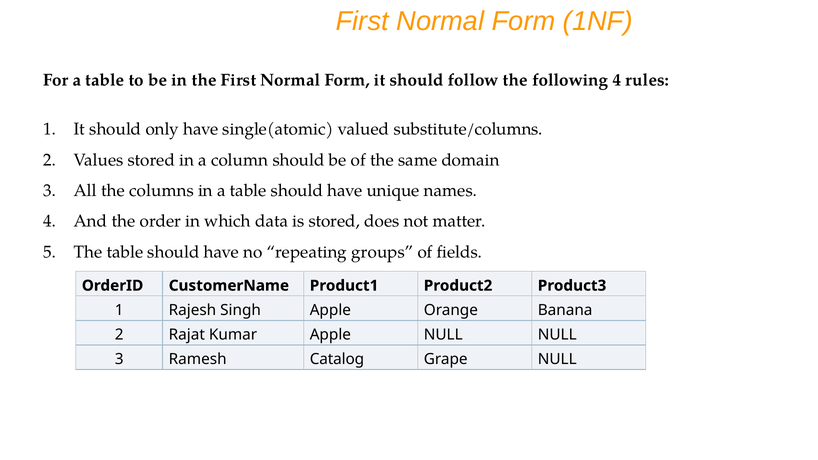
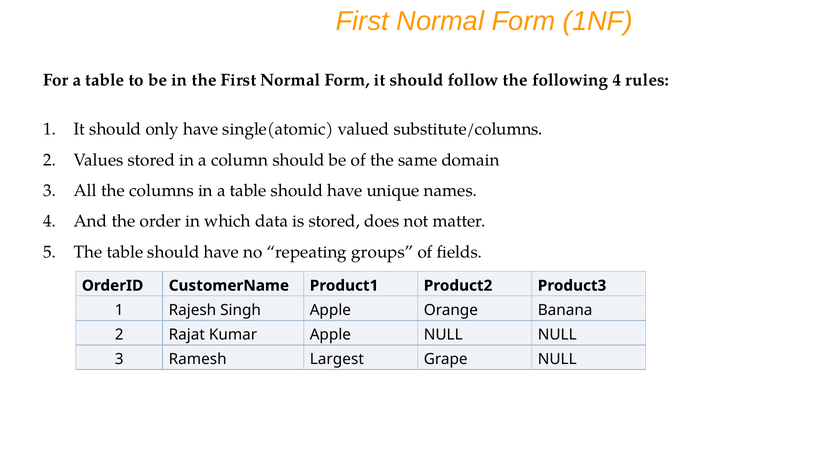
Catalog: Catalog -> Largest
